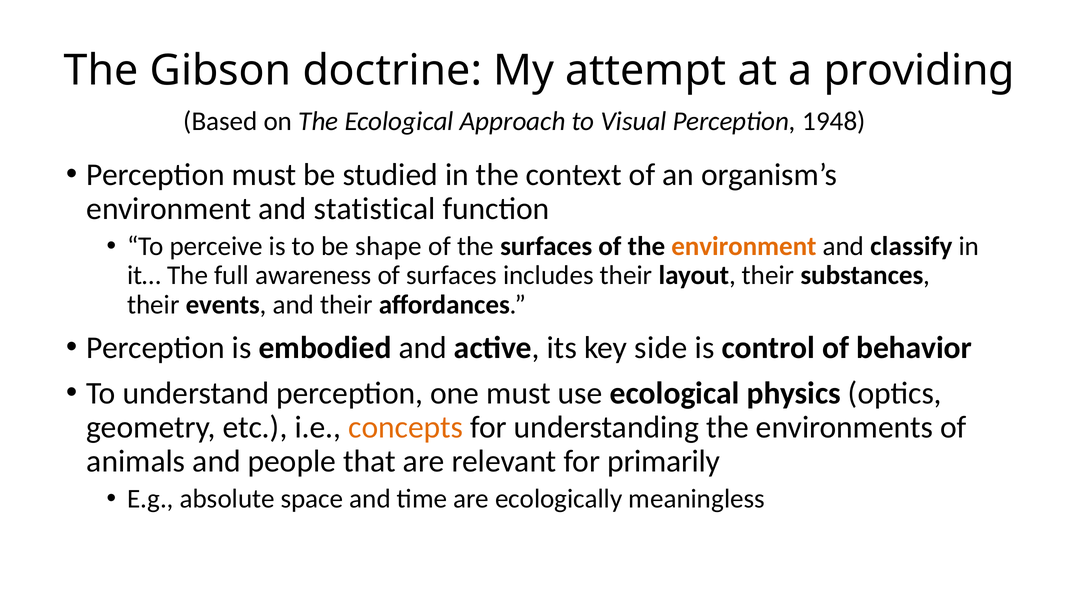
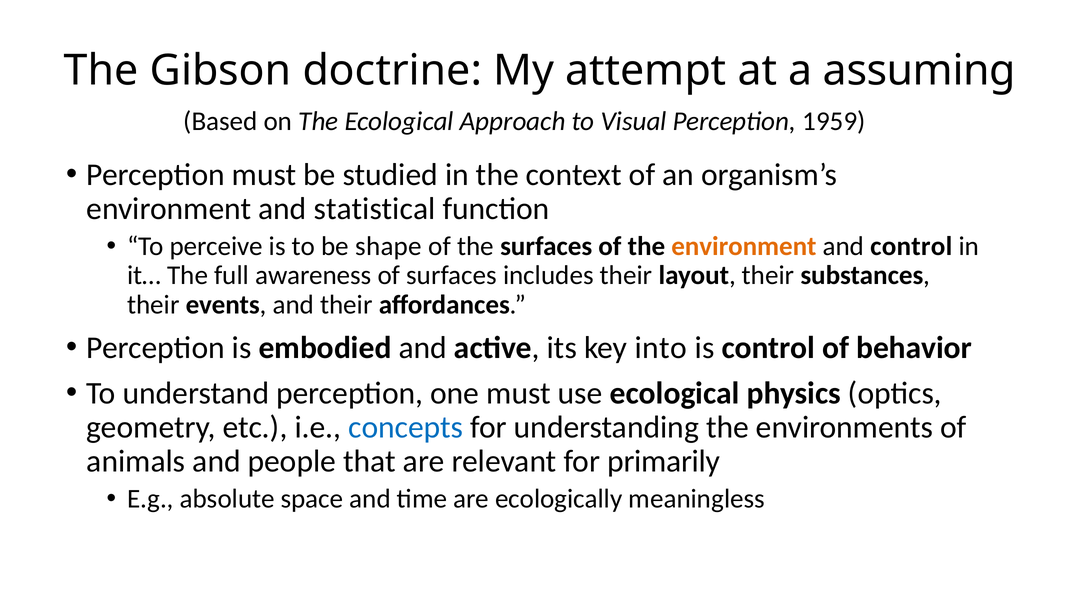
providing: providing -> assuming
1948: 1948 -> 1959
and classify: classify -> control
side: side -> into
concepts colour: orange -> blue
